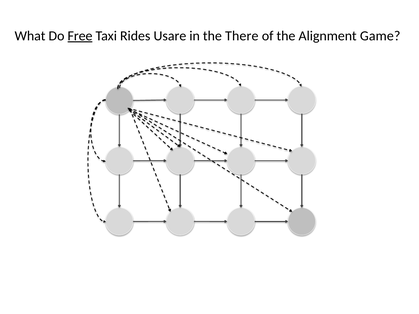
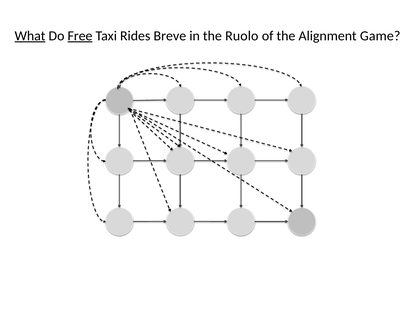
What underline: none -> present
Usare: Usare -> Breve
There: There -> Ruolo
